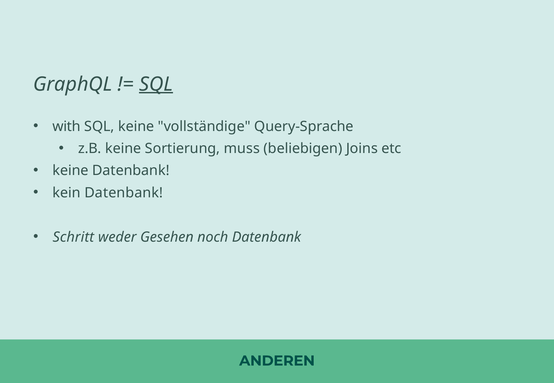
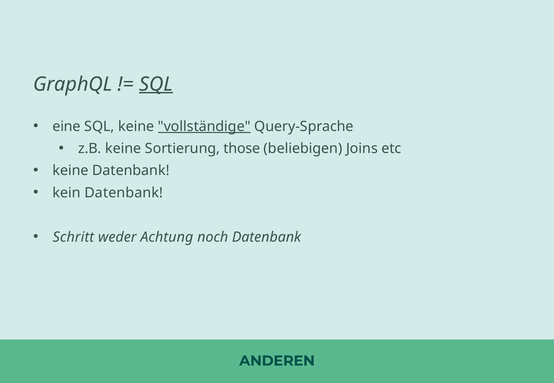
with: with -> eine
vollständige underline: none -> present
muss: muss -> those
Gesehen: Gesehen -> Achtung
